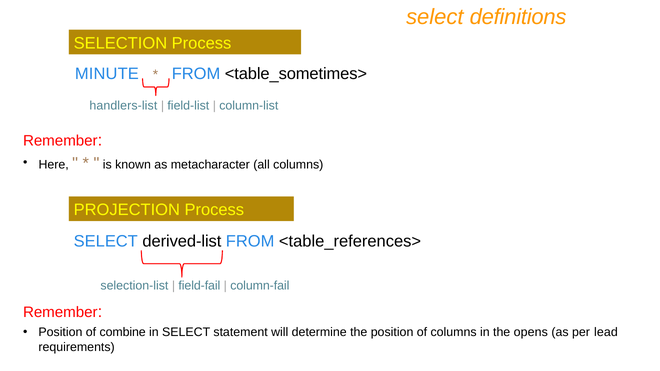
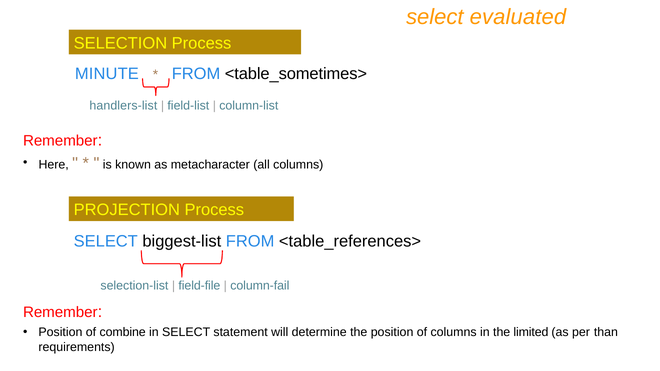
definitions: definitions -> evaluated
derived-list: derived-list -> biggest-list
field-fail: field-fail -> field-file
opens: opens -> limited
lead: lead -> than
